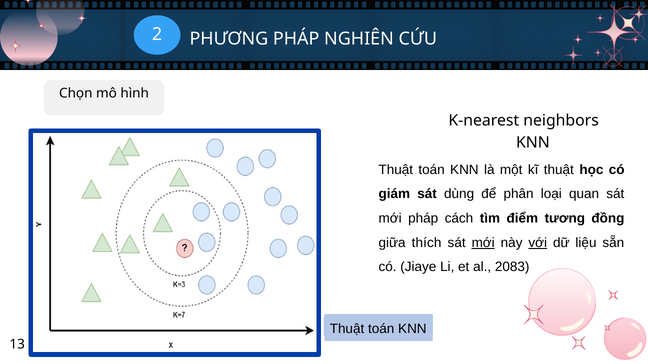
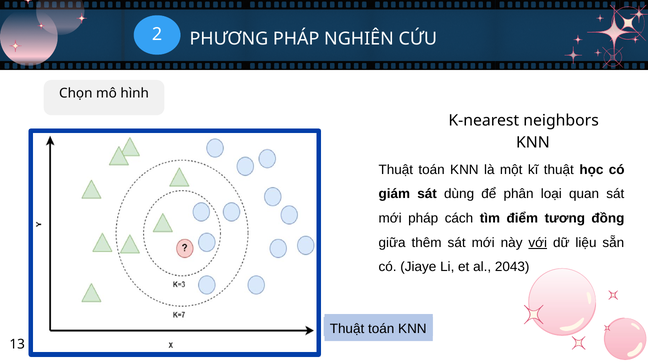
thích: thích -> thêm
mới at (483, 243) underline: present -> none
2083: 2083 -> 2043
